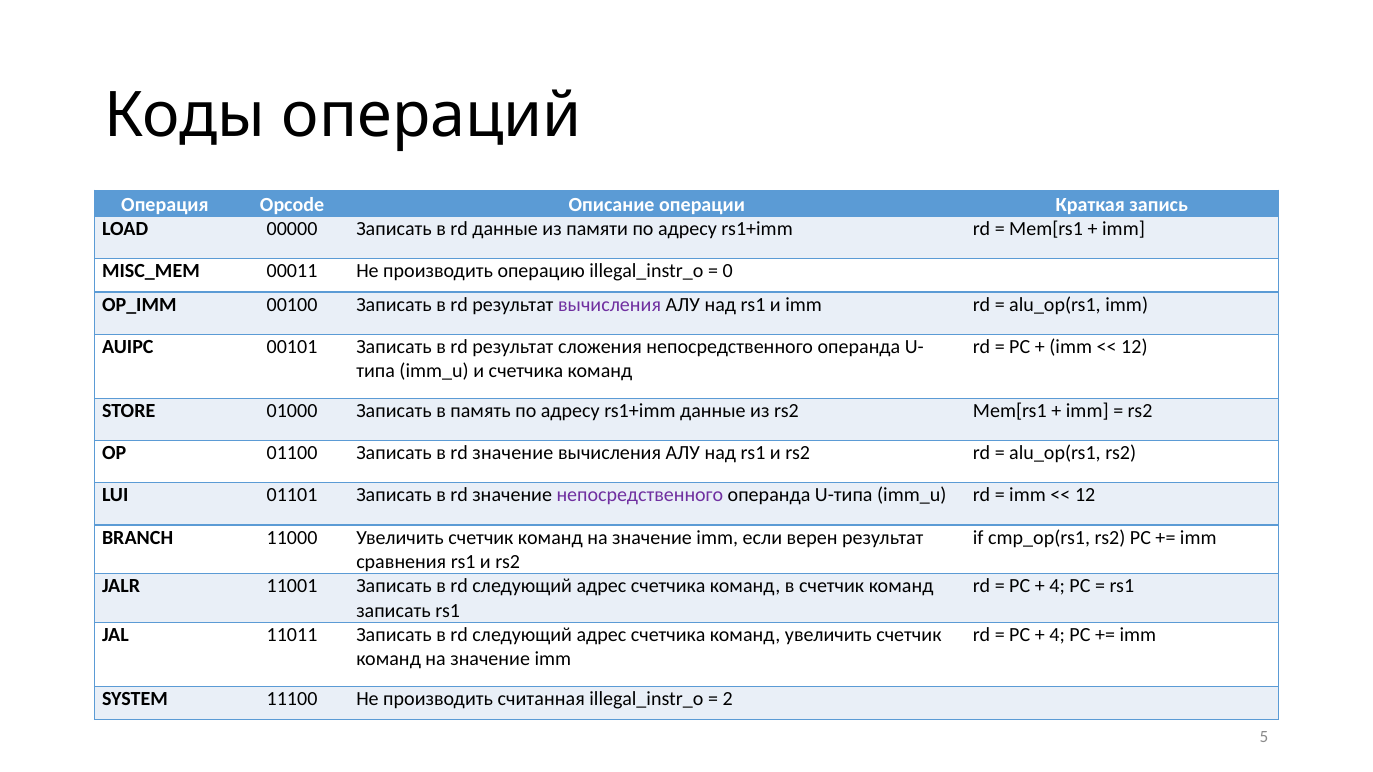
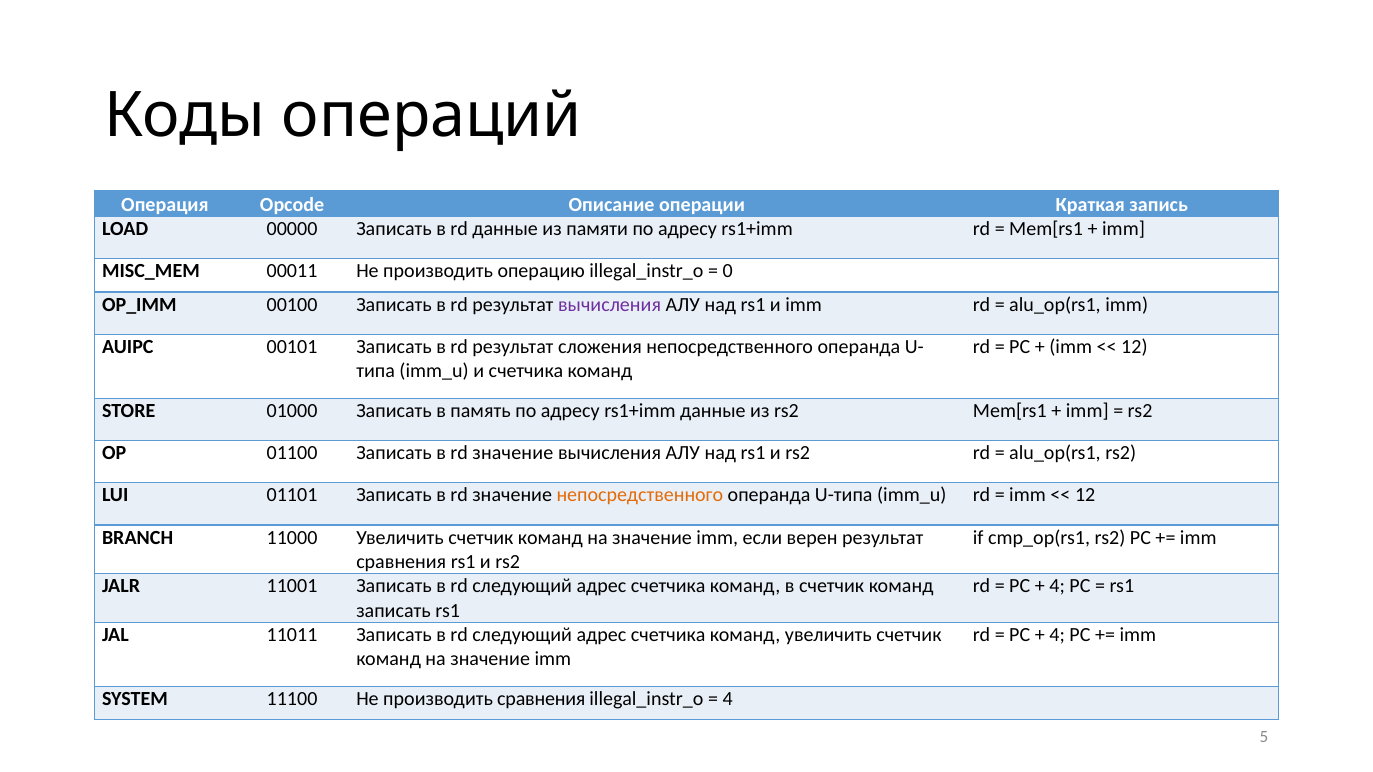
непосредственного at (640, 495) colour: purple -> orange
производить считанная: считанная -> сравнения
2 at (728, 699): 2 -> 4
